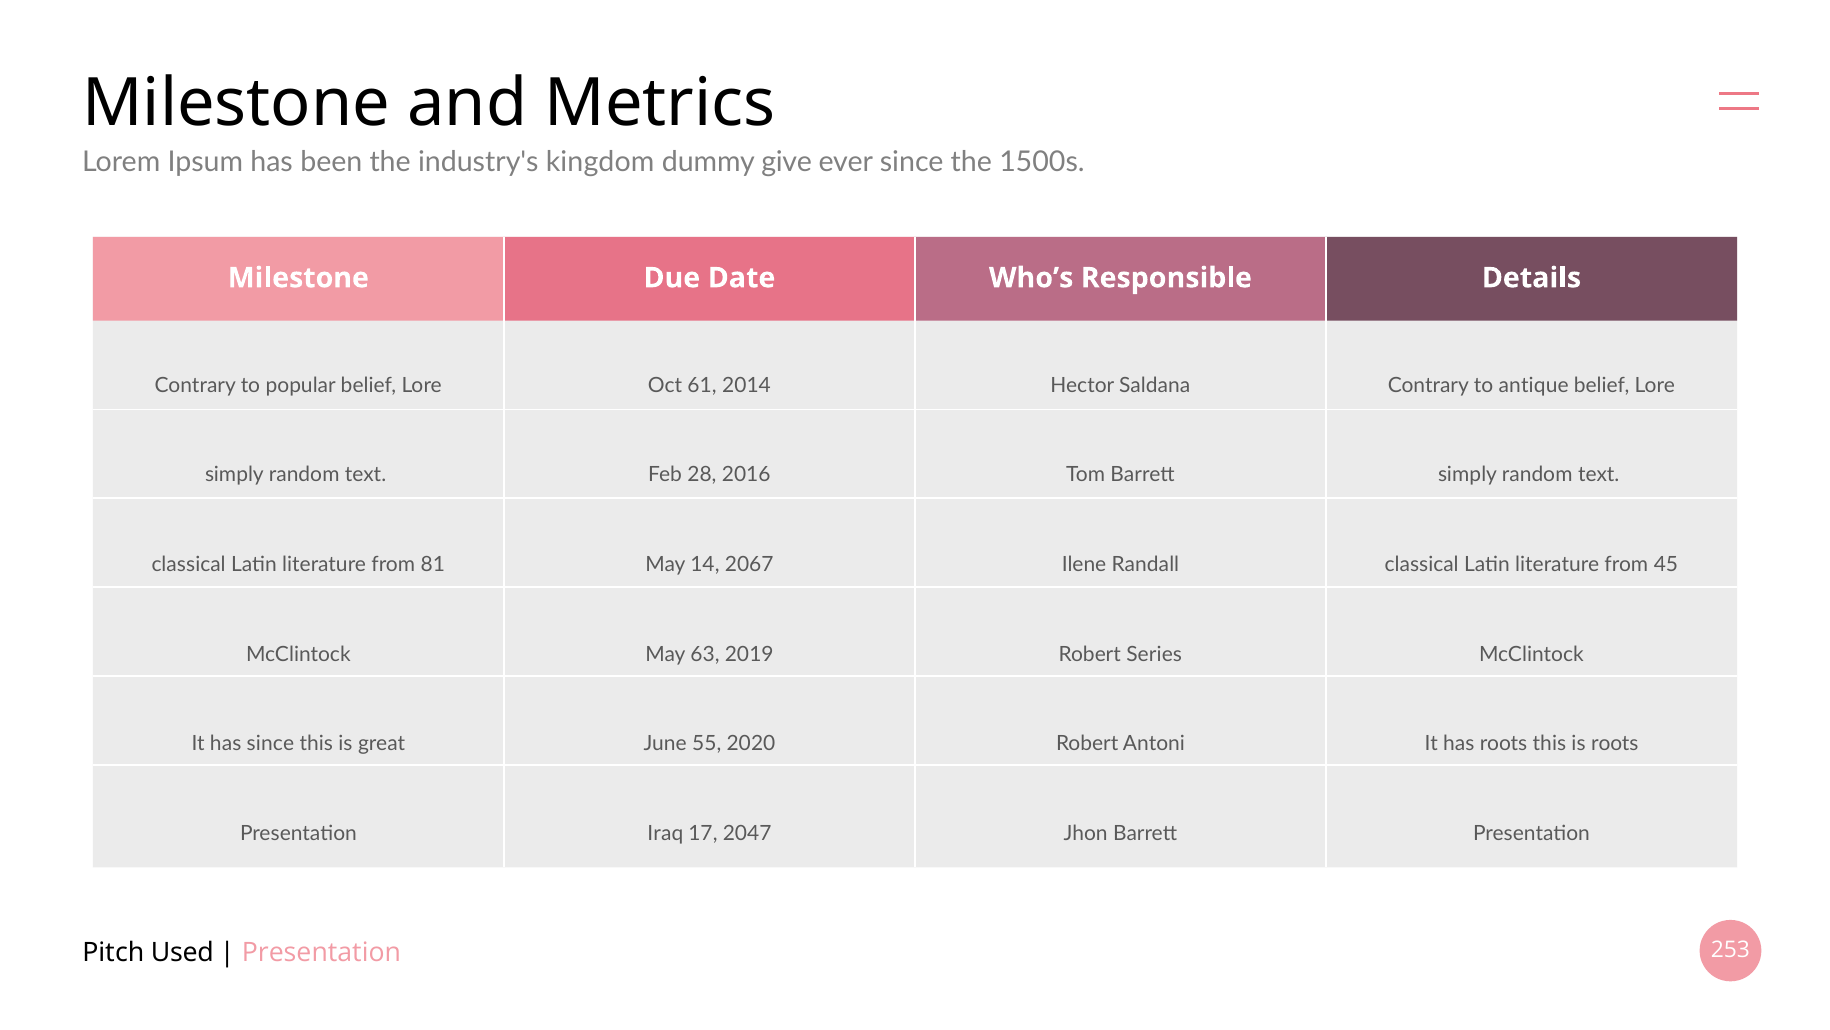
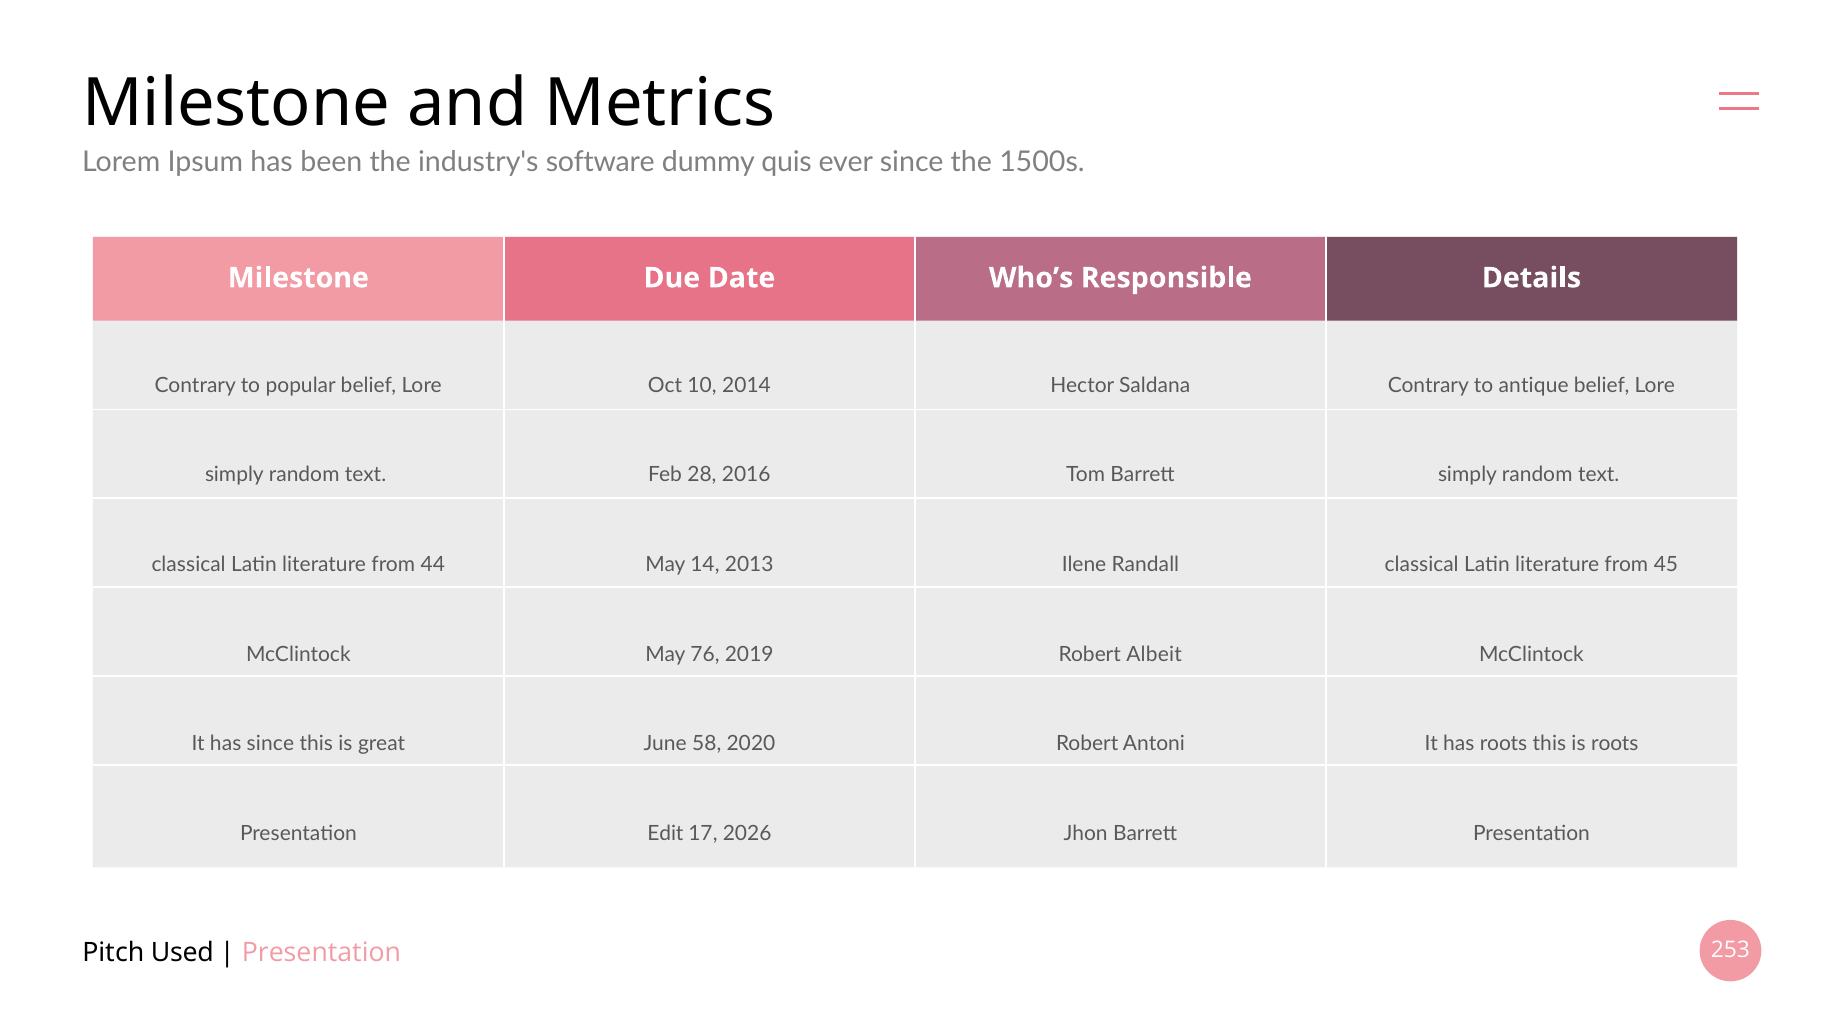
kingdom: kingdom -> software
give: give -> quis
61: 61 -> 10
81: 81 -> 44
2067: 2067 -> 2013
63: 63 -> 76
Series: Series -> Albeit
55: 55 -> 58
Iraq: Iraq -> Edit
2047: 2047 -> 2026
